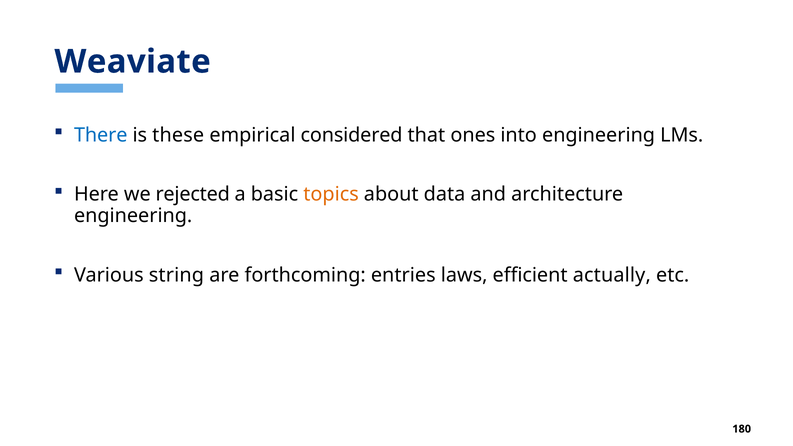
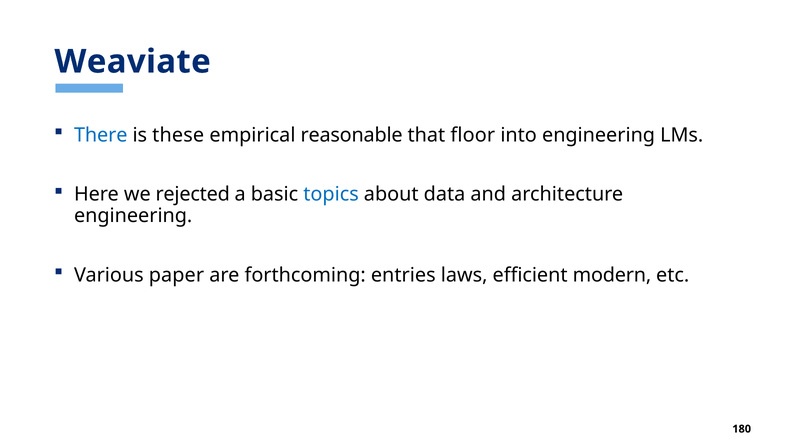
considered: considered -> reasonable
ones: ones -> floor
topics colour: orange -> blue
string: string -> paper
actually: actually -> modern
